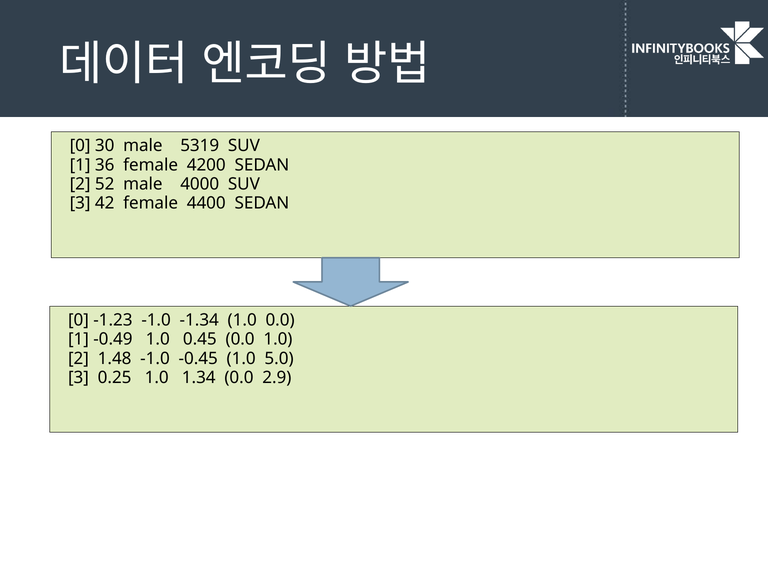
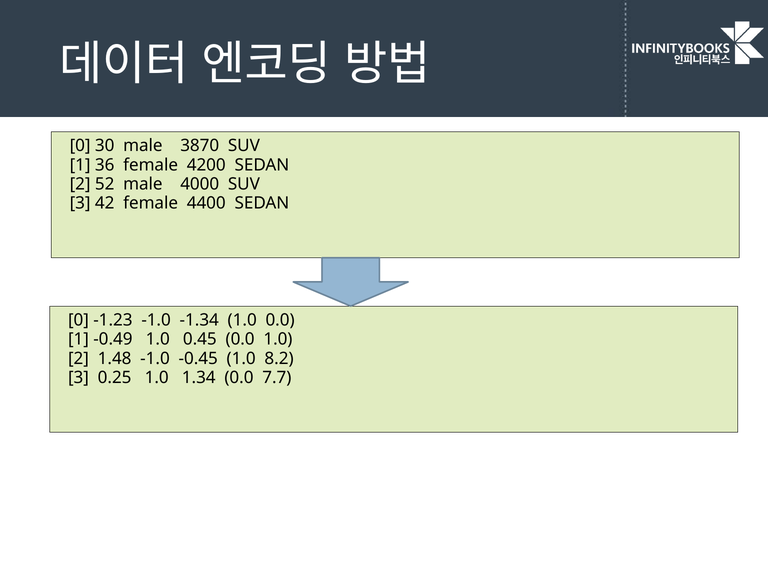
5319: 5319 -> 3870
5.0: 5.0 -> 8.2
2.9: 2.9 -> 7.7
